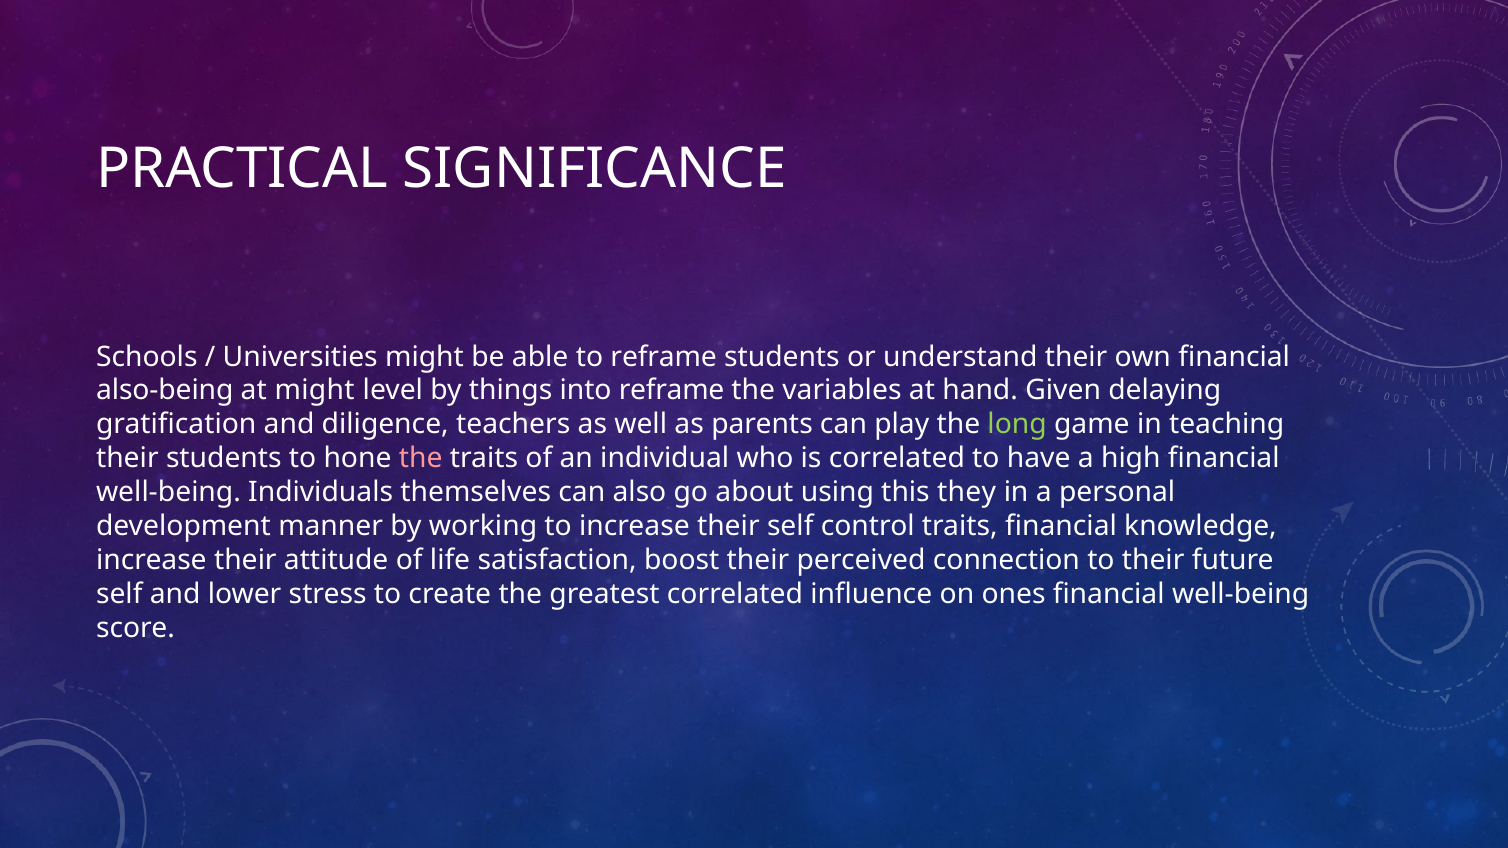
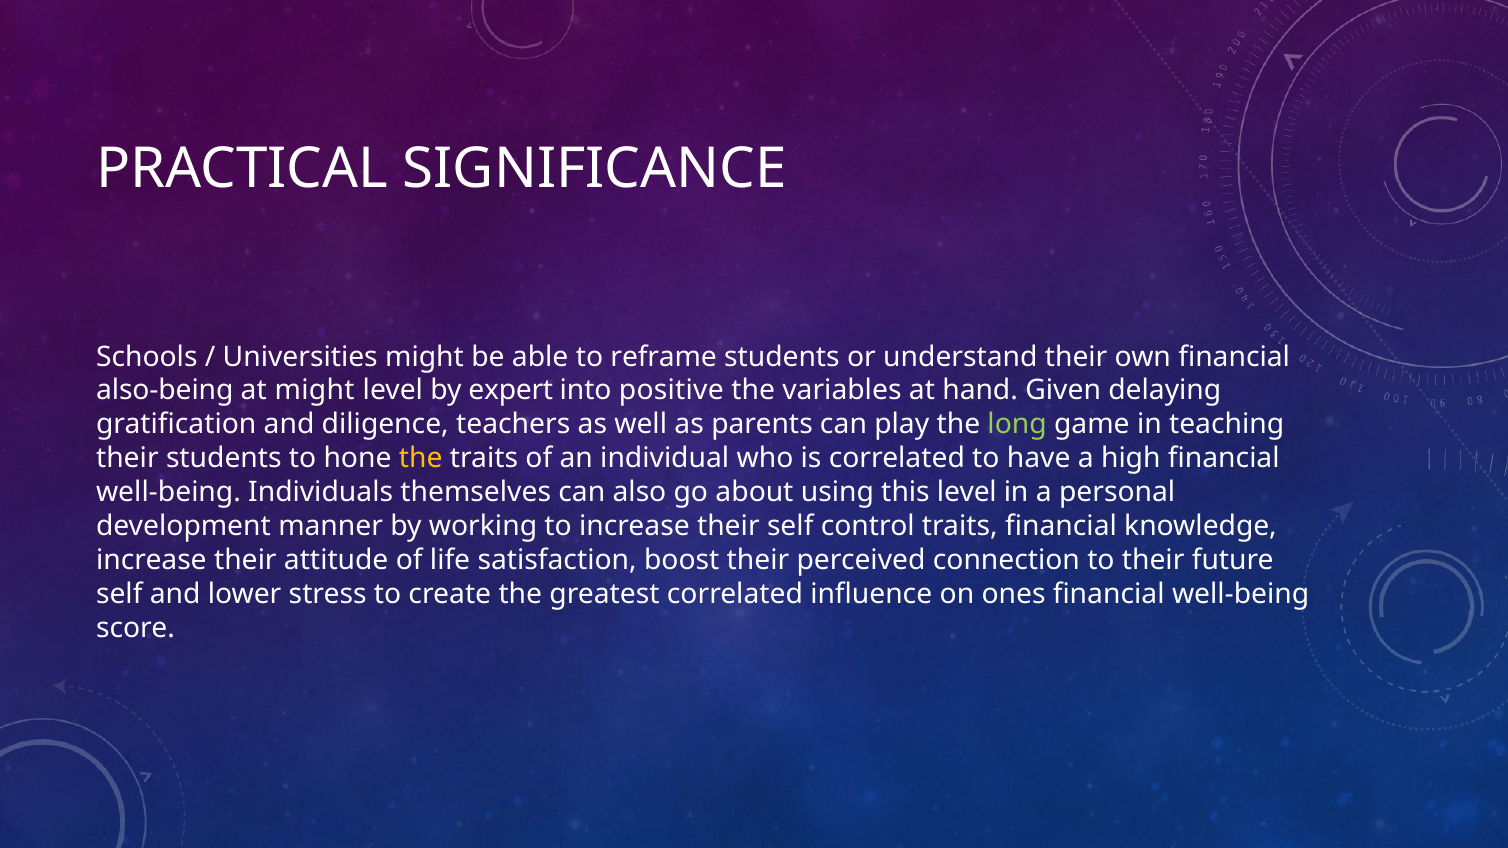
things: things -> expert
into reframe: reframe -> positive
the at (421, 459) colour: pink -> yellow
this they: they -> level
